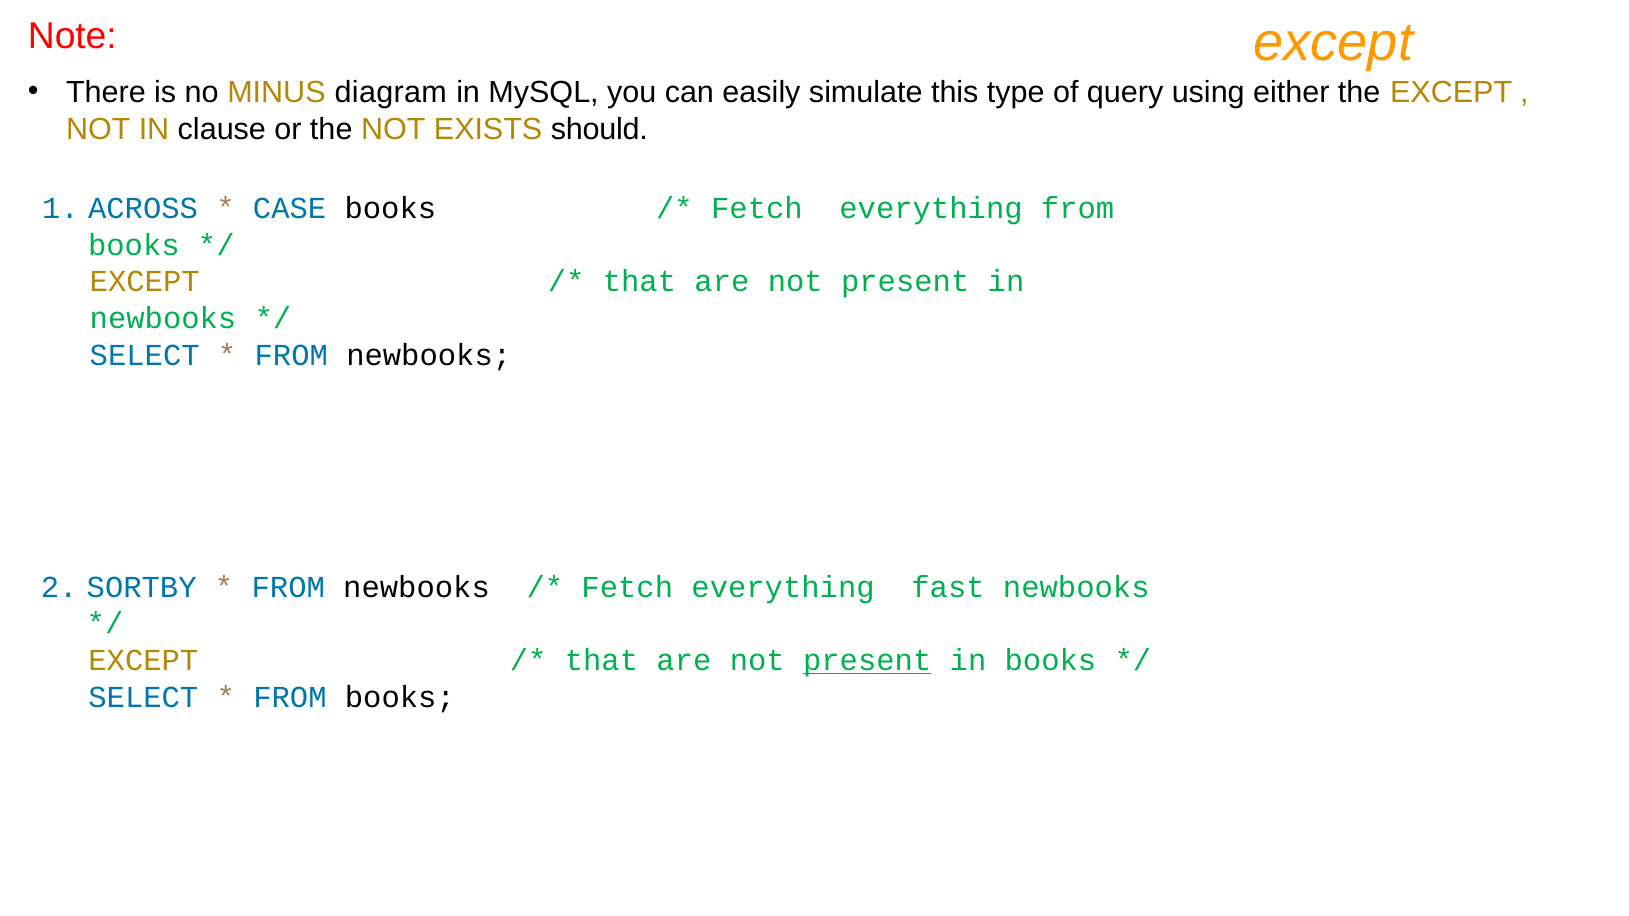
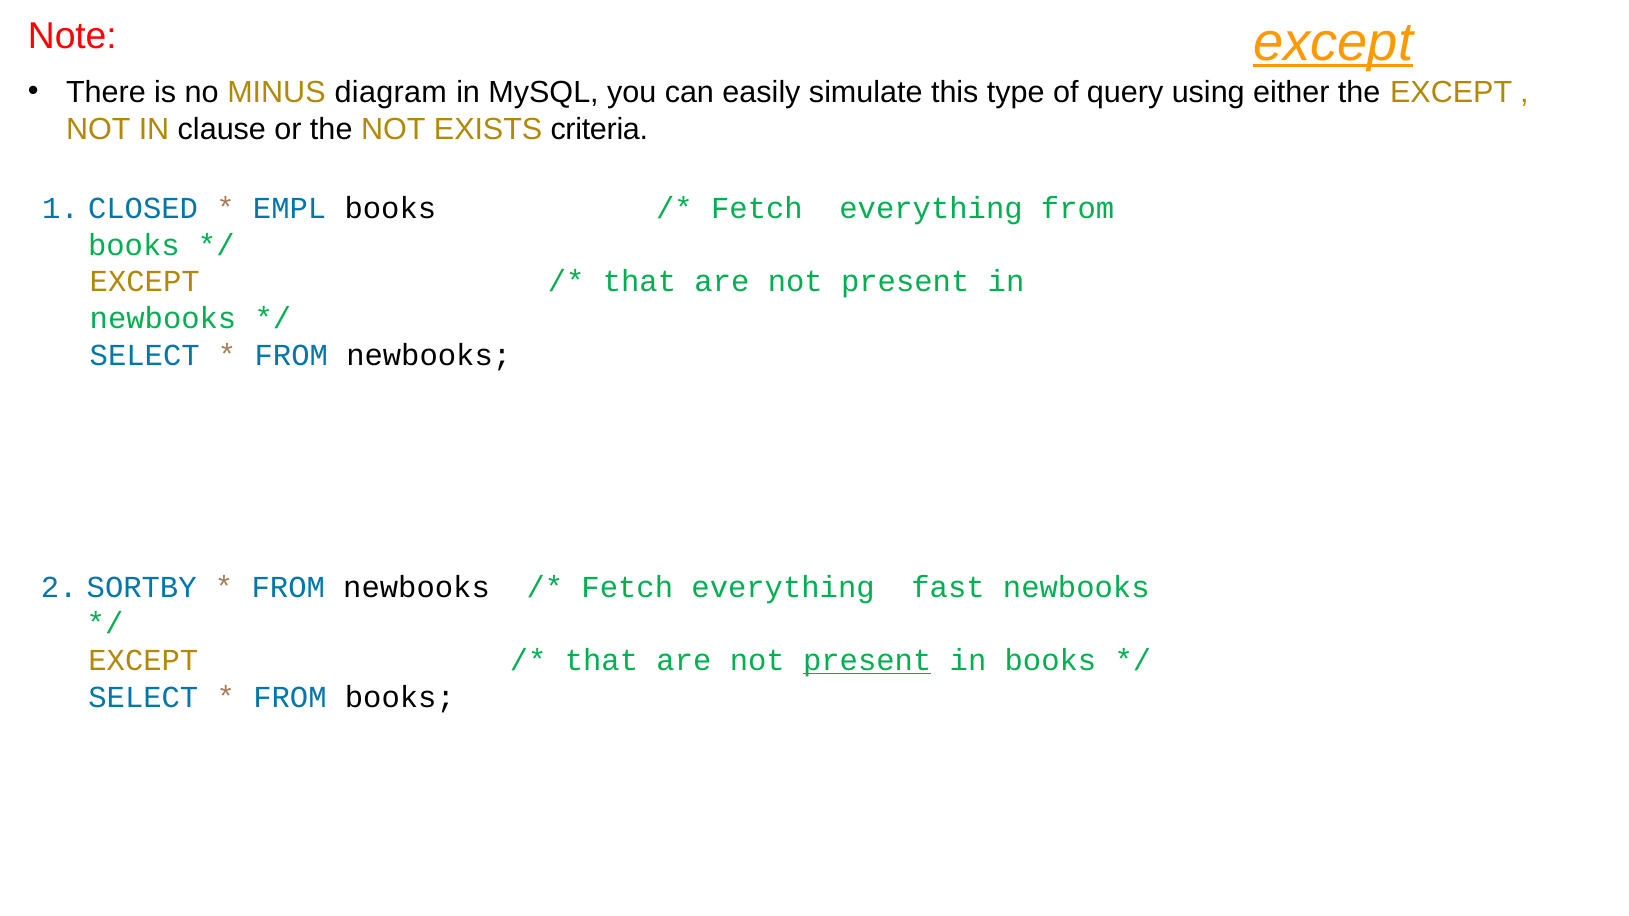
except at (1333, 42) underline: none -> present
should: should -> criteria
ACROSS: ACROSS -> CLOSED
CASE: CASE -> EMPL
